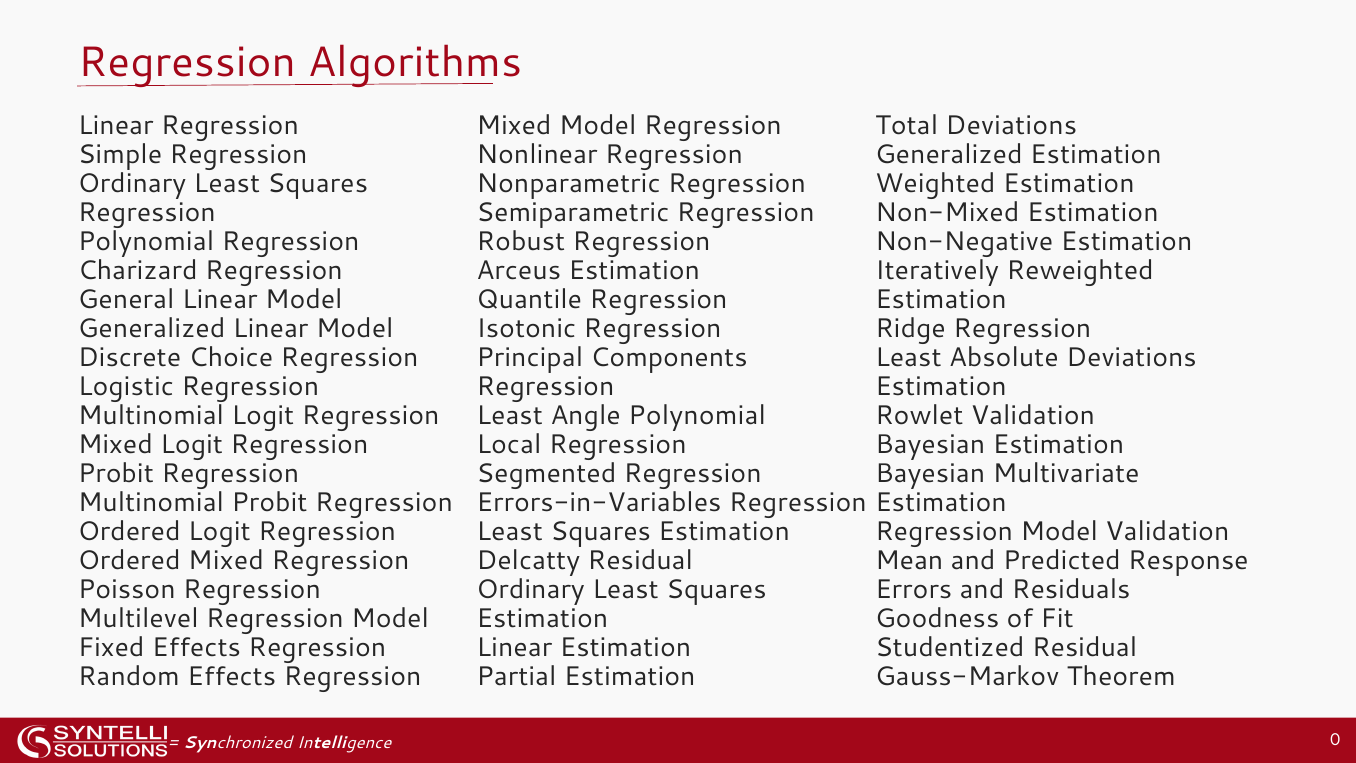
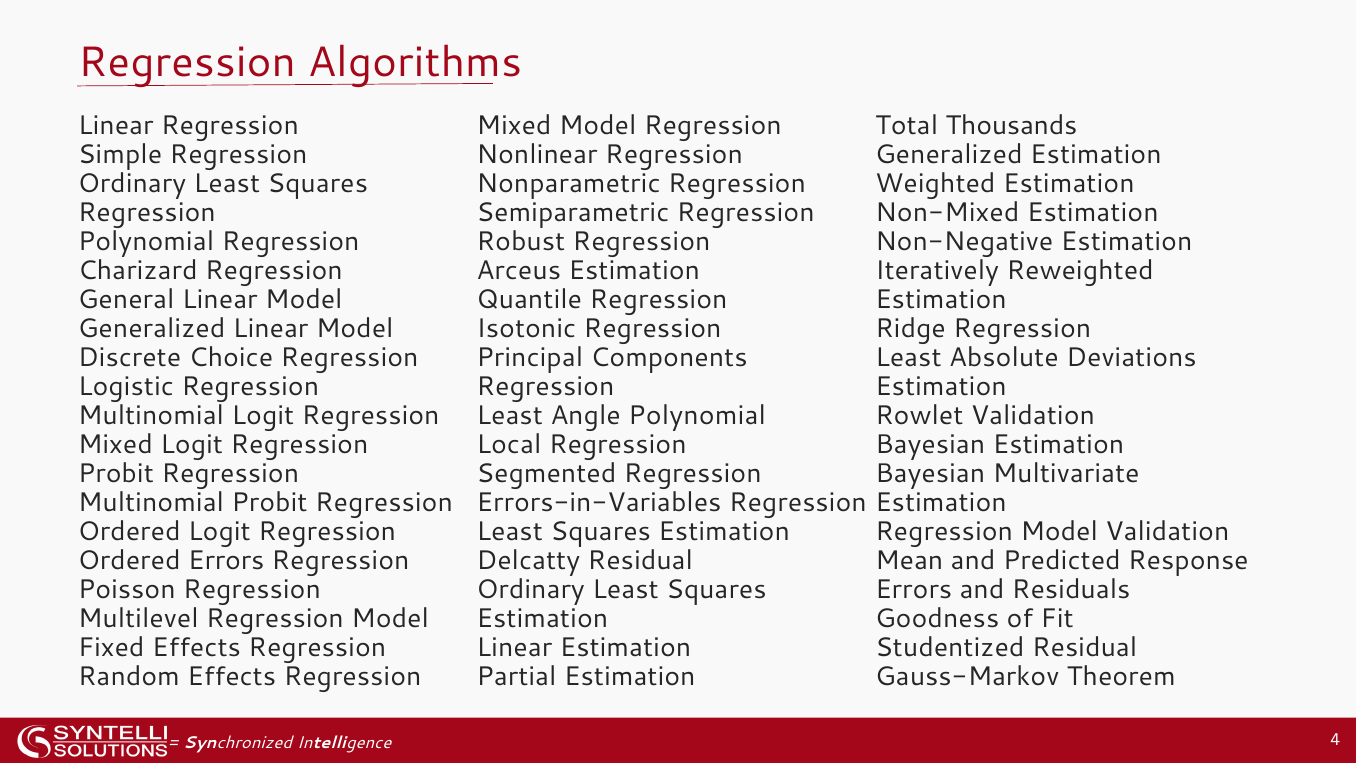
Total Deviations: Deviations -> Thousands
Ordered Mixed: Mixed -> Errors
0: 0 -> 4
